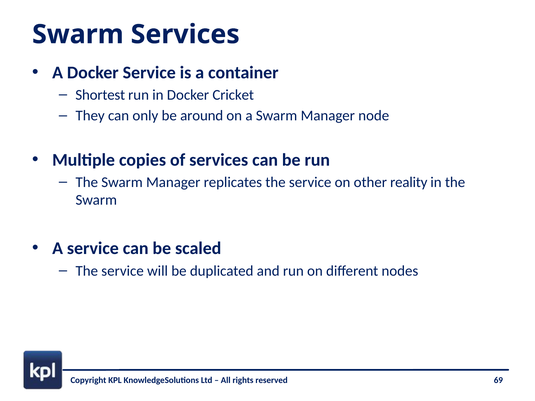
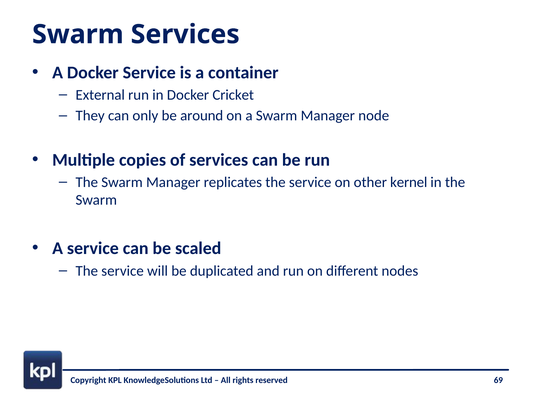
Shortest: Shortest -> External
reality: reality -> kernel
